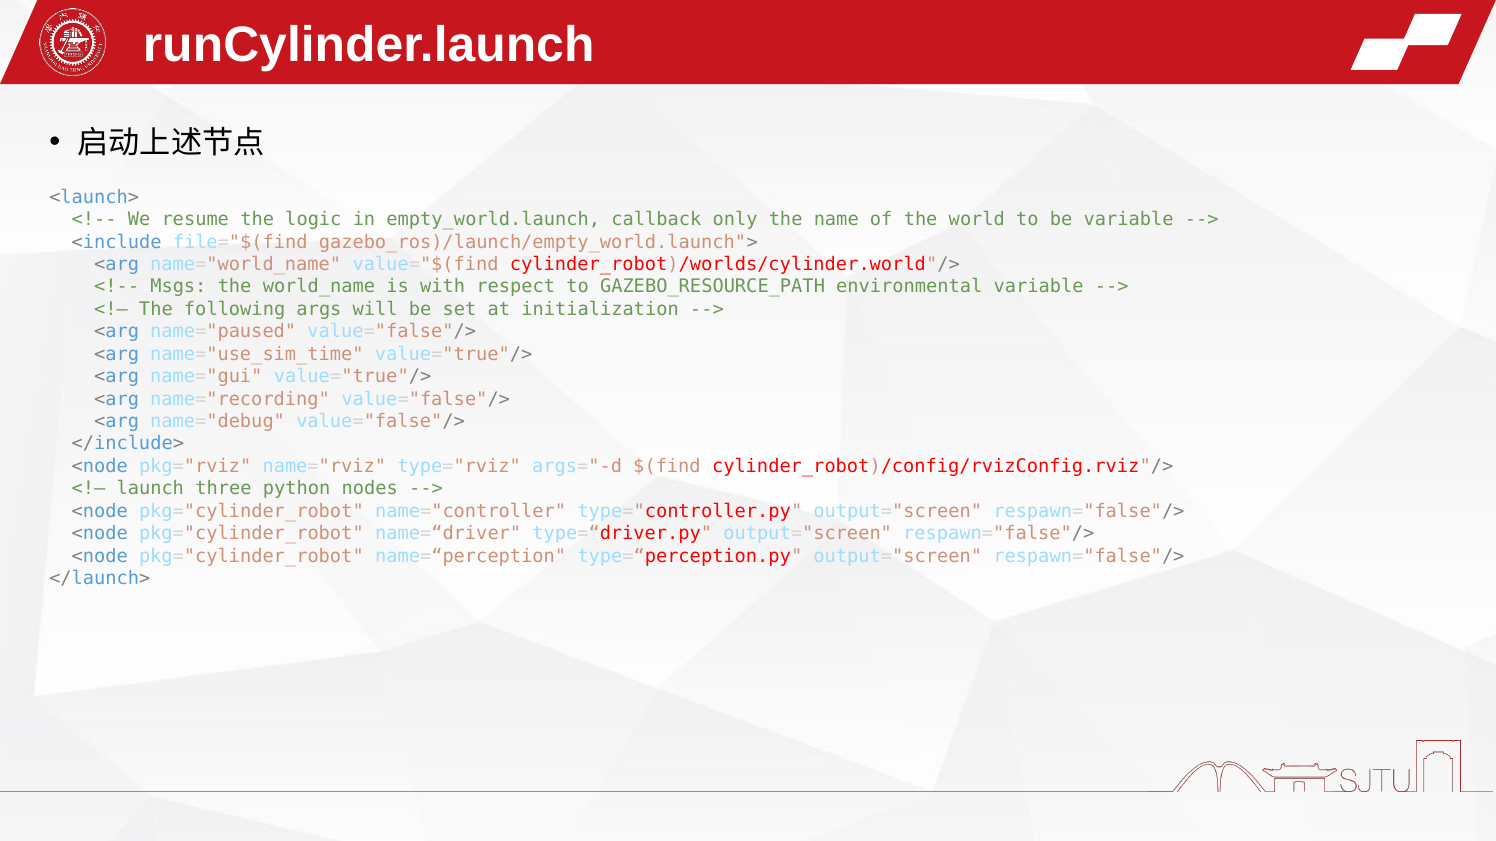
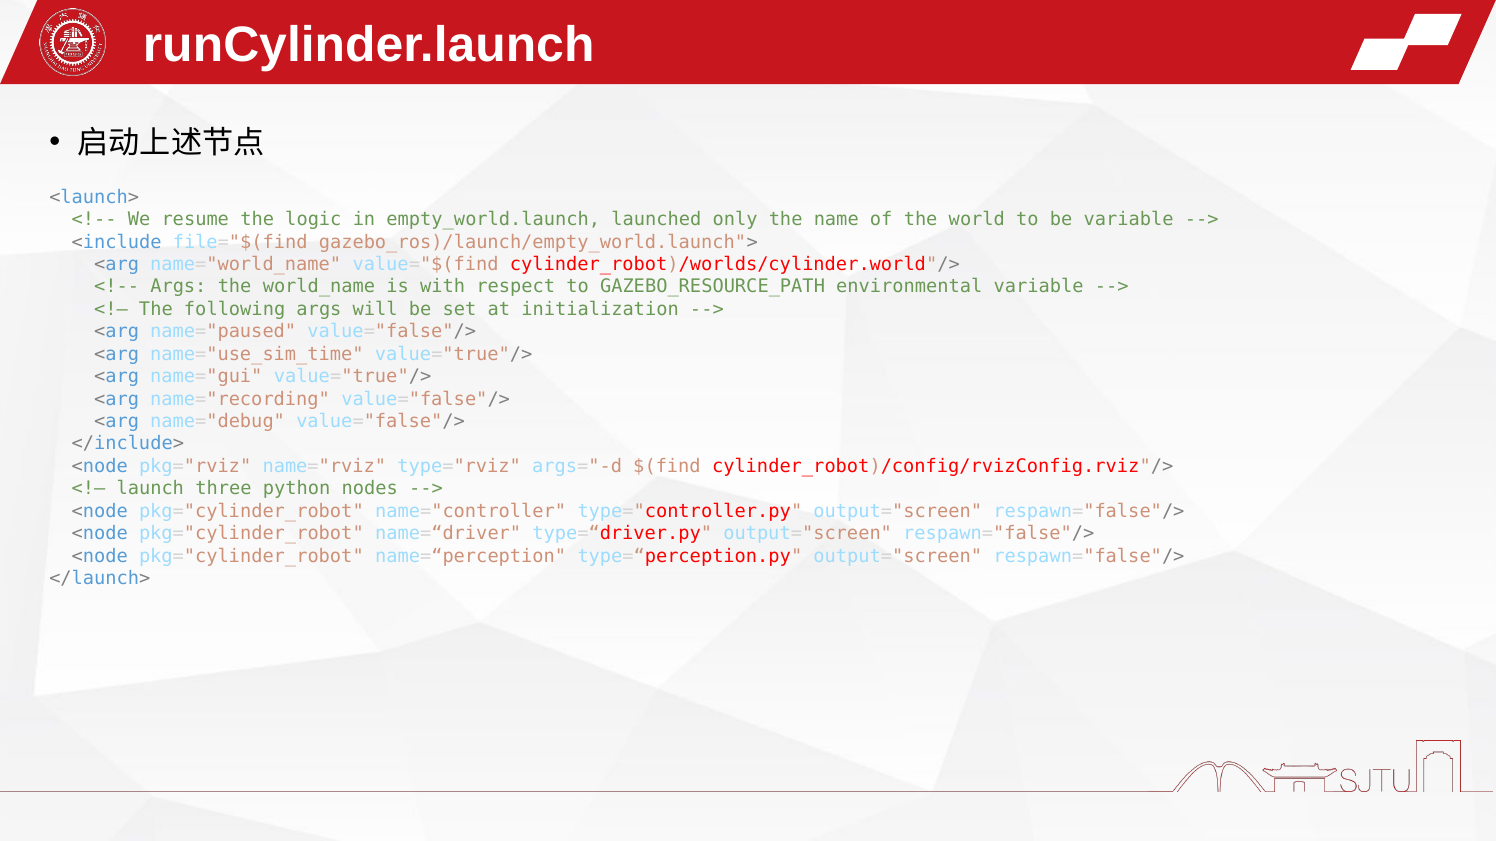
callback: callback -> launched
Msgs at (178, 287): Msgs -> Args
